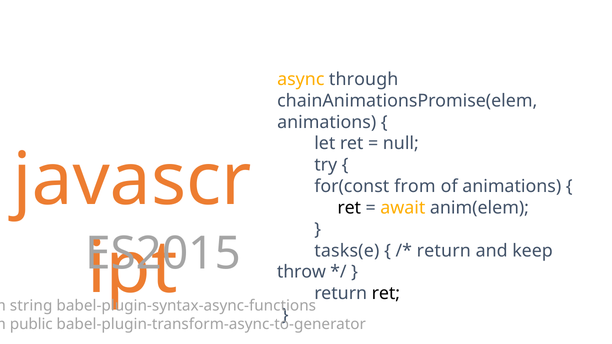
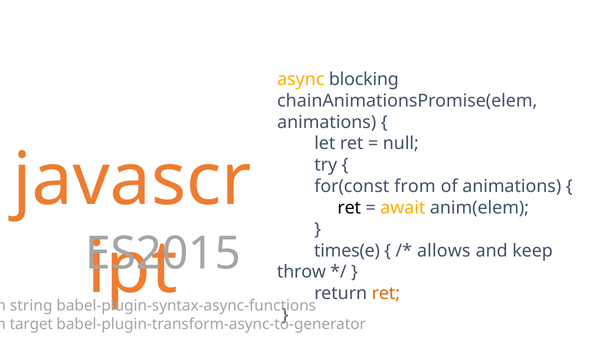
through: through -> blocking
tasks(e: tasks(e -> times(e
return at (444, 251): return -> allows
ret at (386, 294) colour: black -> orange
public: public -> target
